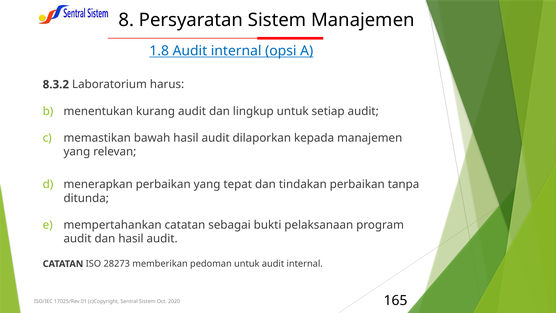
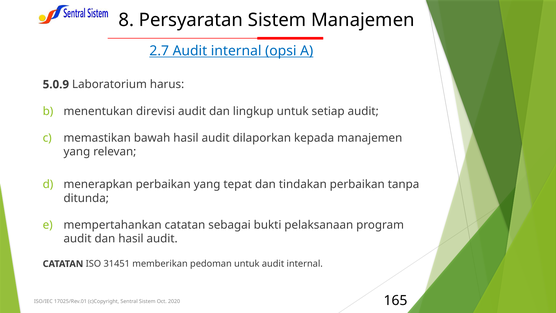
1.8: 1.8 -> 2.7
8.3.2: 8.3.2 -> 5.0.9
kurang: kurang -> direvisi
28273: 28273 -> 31451
